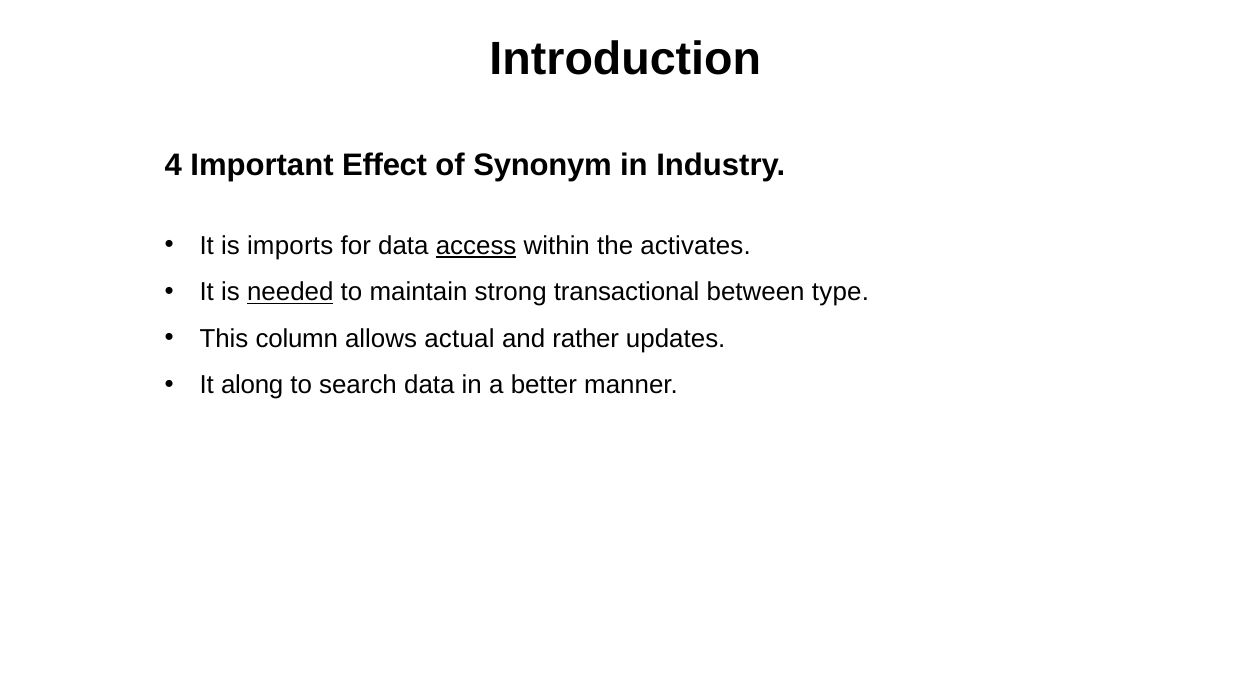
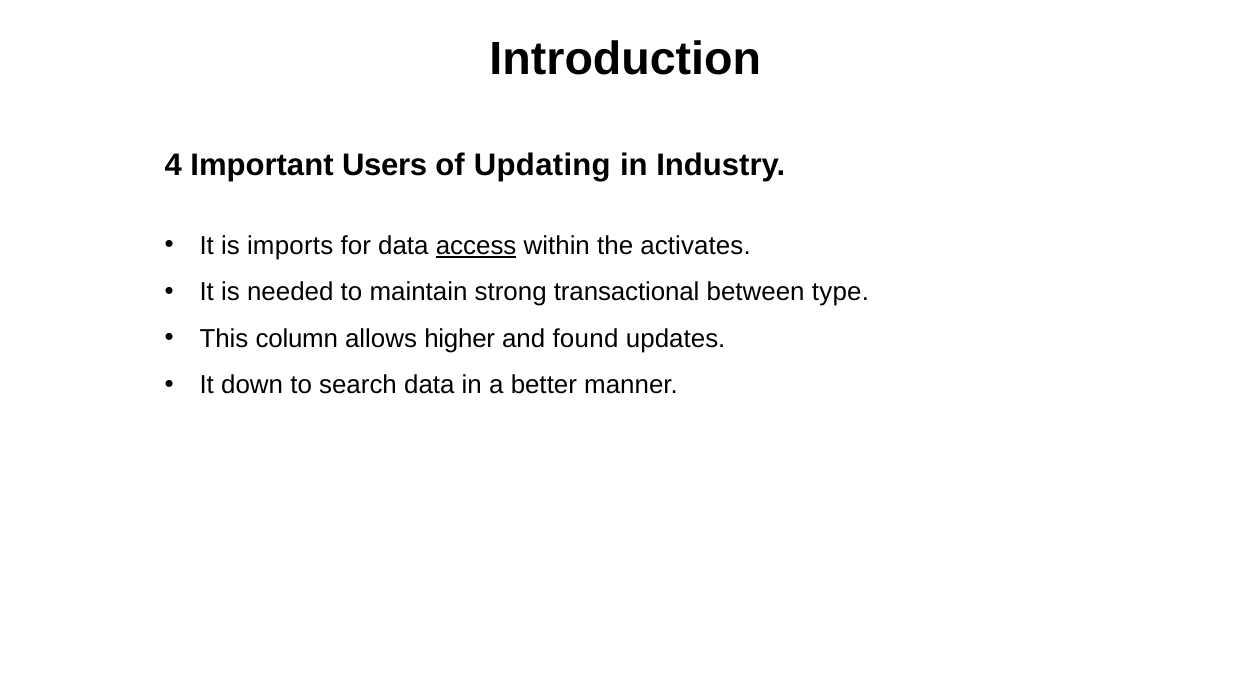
Effect: Effect -> Users
Synonym: Synonym -> Updating
needed underline: present -> none
actual: actual -> higher
rather: rather -> found
along: along -> down
